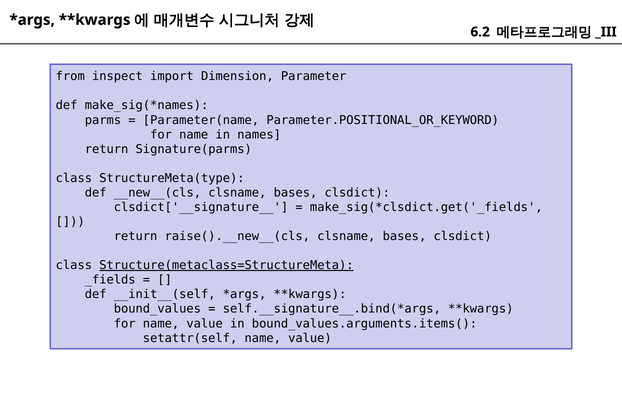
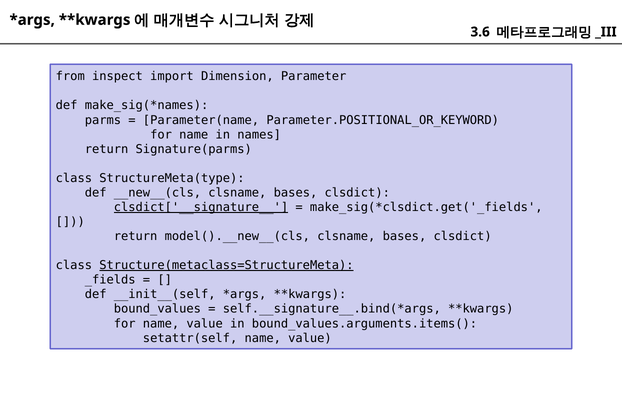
6.2: 6.2 -> 3.6
clsdict['__signature__ underline: none -> present
raise().__new__(cls: raise().__new__(cls -> model().__new__(cls
